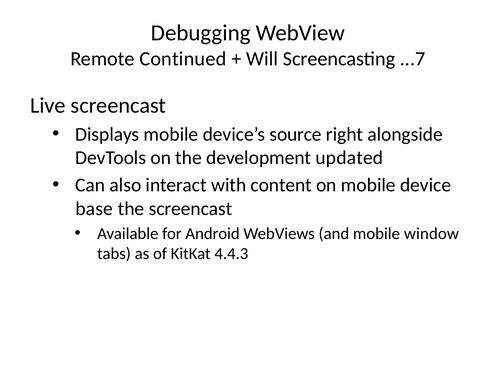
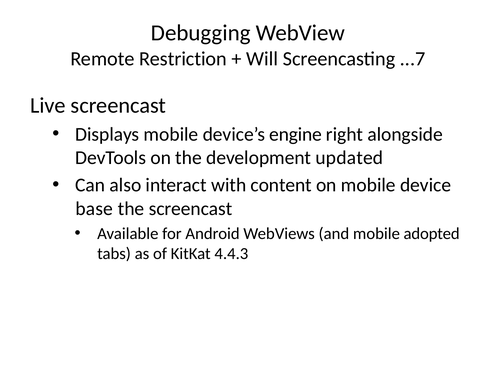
Continued: Continued -> Restriction
source: source -> engine
window: window -> adopted
